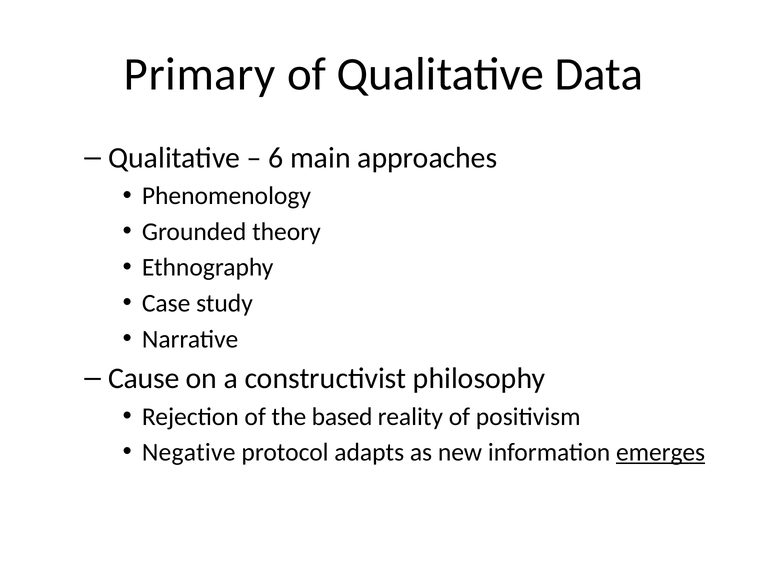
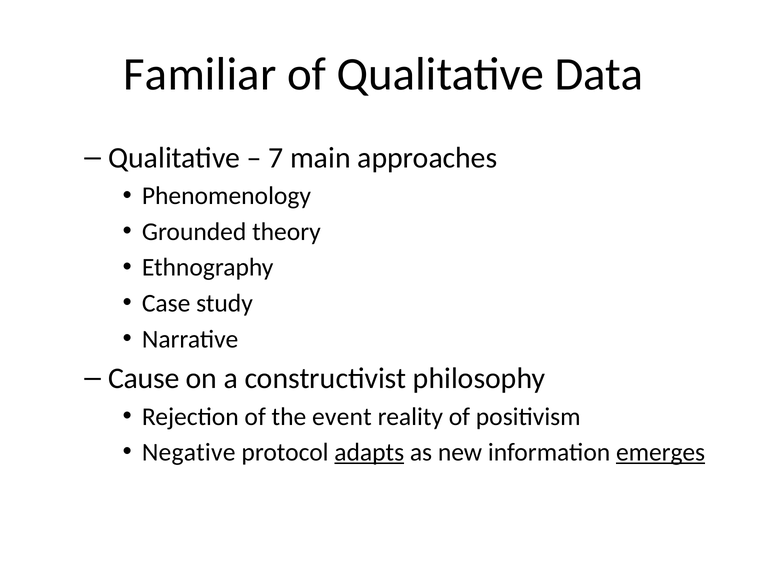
Primary: Primary -> Familiar
6: 6 -> 7
based: based -> event
adapts underline: none -> present
